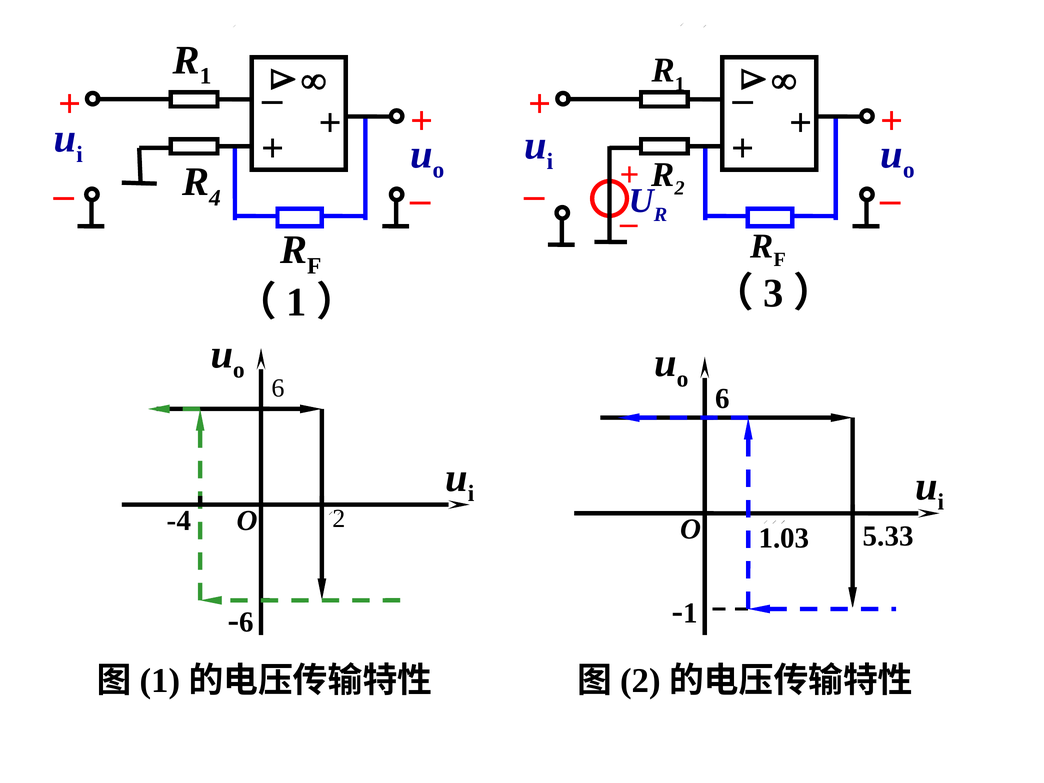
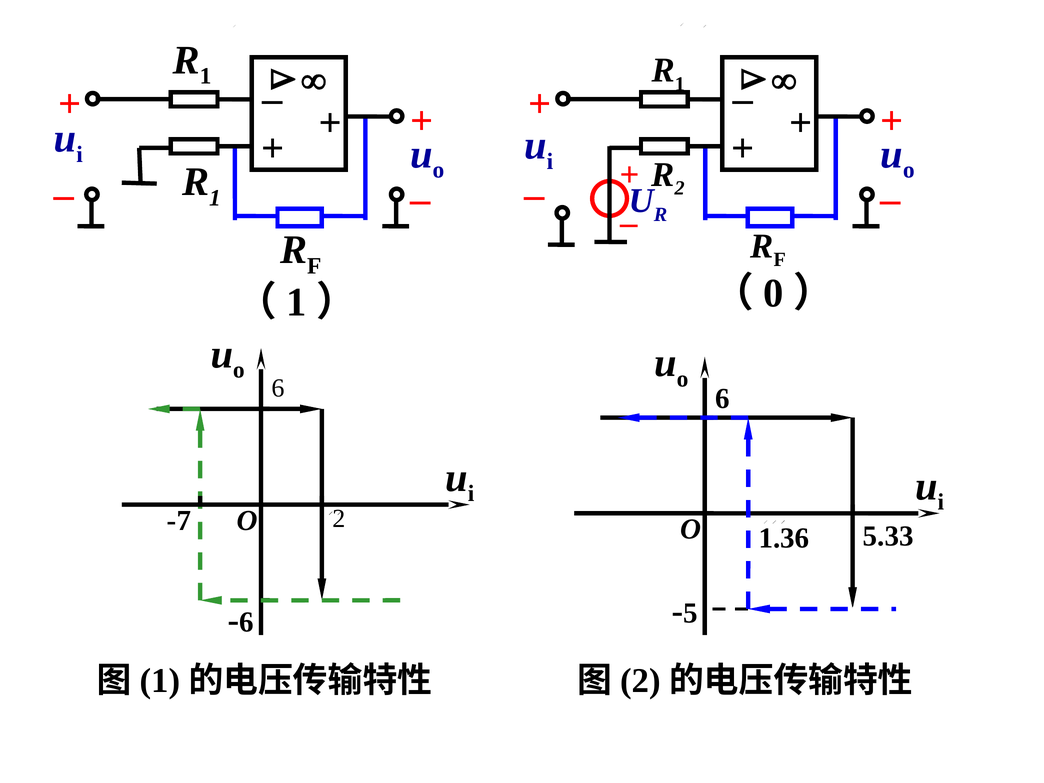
4 at (215, 198): 4 -> 1
3: 3 -> 0
-4: -4 -> -7
1.03: 1.03 -> 1.36
1 at (690, 613): 1 -> 5
